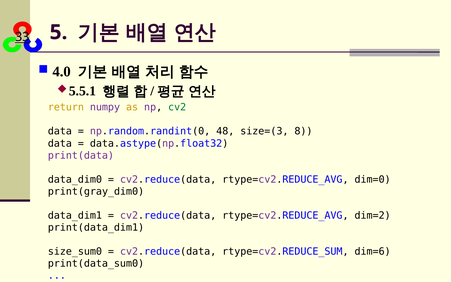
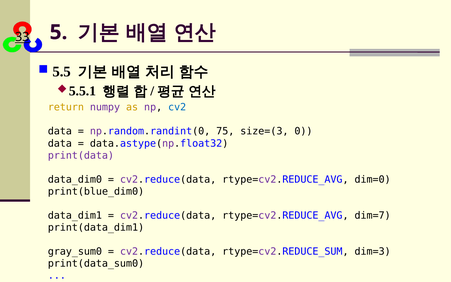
4.0: 4.0 -> 5.5
cv2 colour: green -> blue
48: 48 -> 75
8: 8 -> 0
print(gray_dim0: print(gray_dim0 -> print(blue_dim0
dim=2: dim=2 -> dim=7
size_sum0: size_sum0 -> gray_sum0
dim=6: dim=6 -> dim=3
